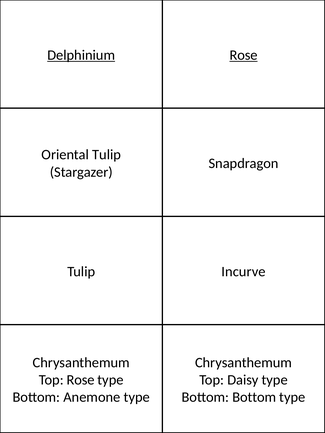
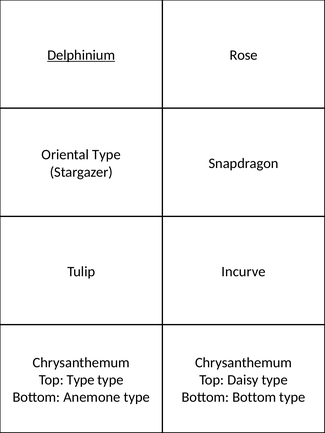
Rose at (244, 55) underline: present -> none
Oriental Tulip: Tulip -> Type
Top Rose: Rose -> Type
